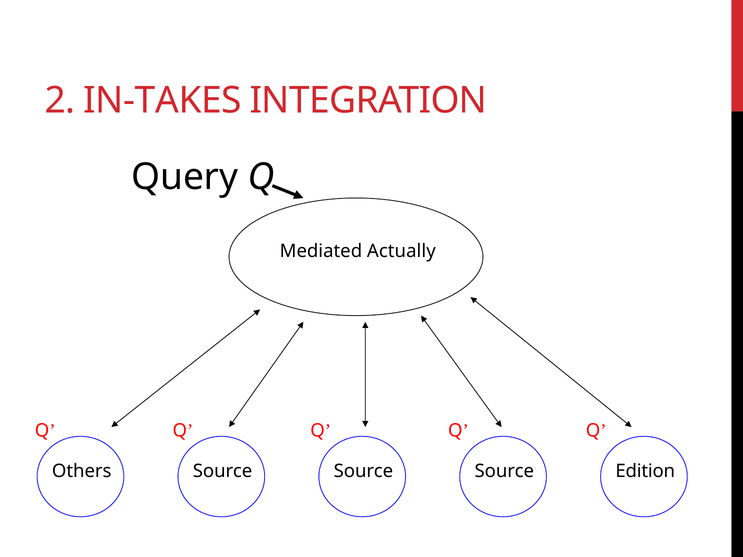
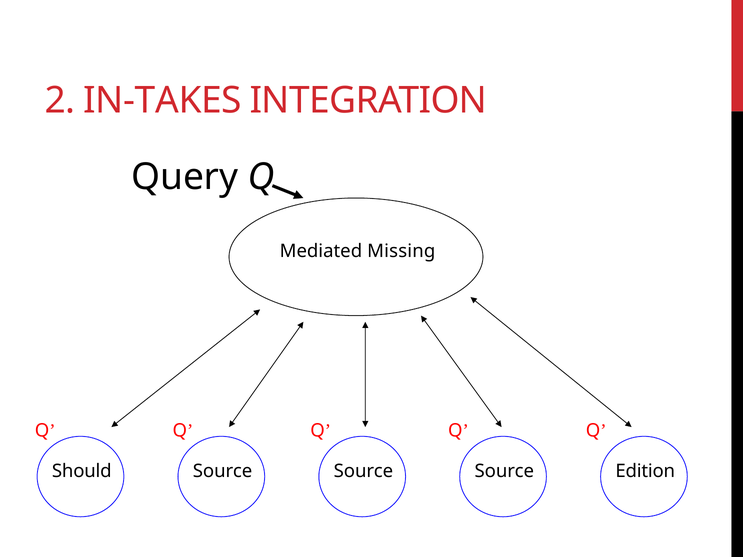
Actually: Actually -> Missing
Others: Others -> Should
